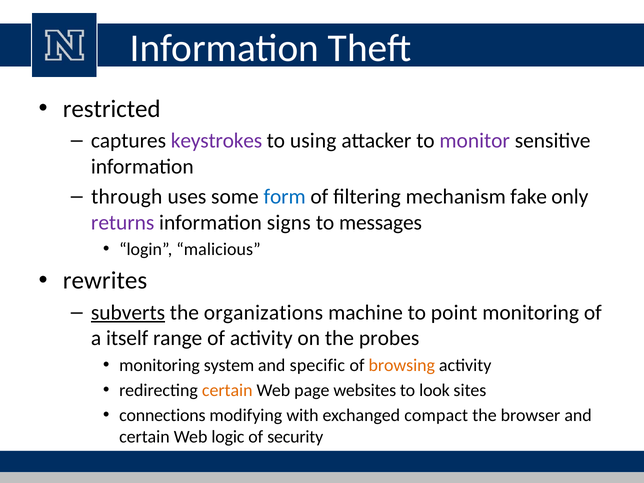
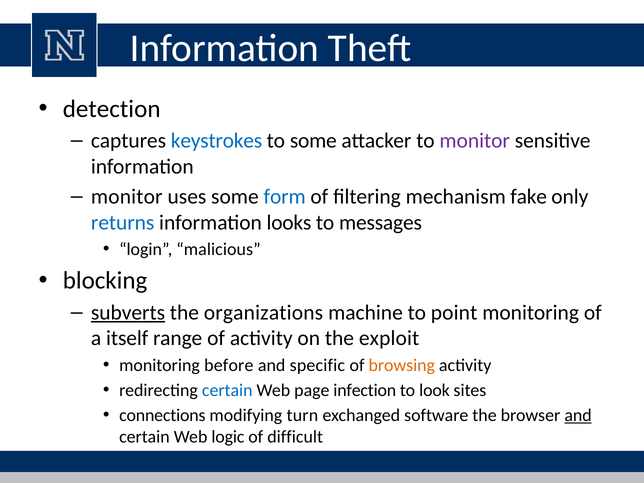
restricted: restricted -> detection
keystrokes colour: purple -> blue
to using: using -> some
through at (127, 197): through -> monitor
returns colour: purple -> blue
signs: signs -> looks
rewrites: rewrites -> blocking
probes: probes -> exploit
system: system -> before
certain at (227, 390) colour: orange -> blue
websites: websites -> infection
with: with -> turn
compact: compact -> software
and at (578, 415) underline: none -> present
security: security -> difficult
